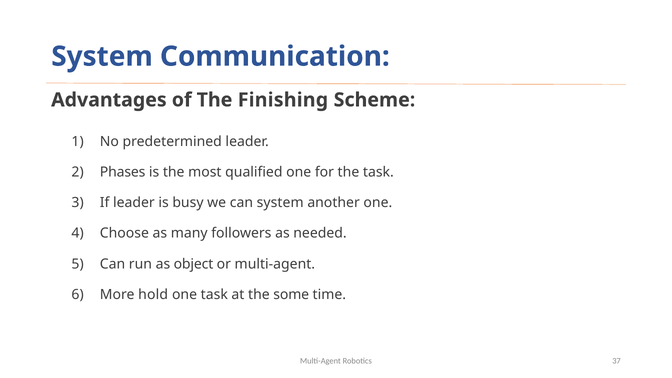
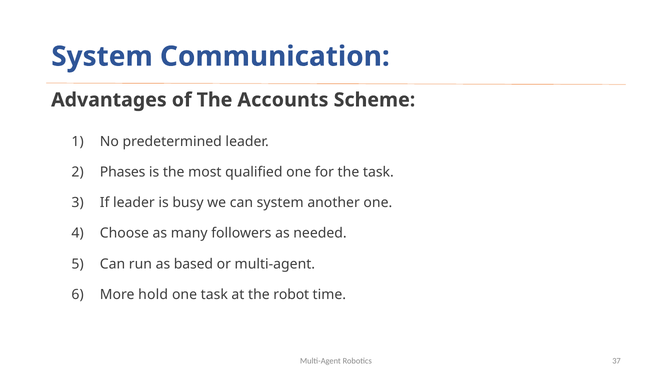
Finishing: Finishing -> Accounts
object: object -> based
some: some -> robot
